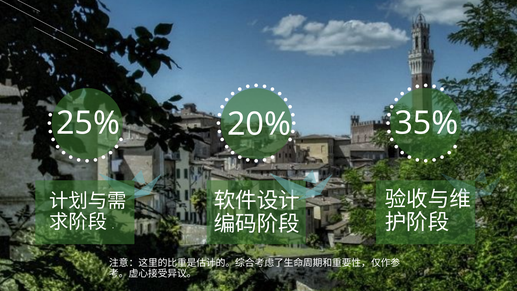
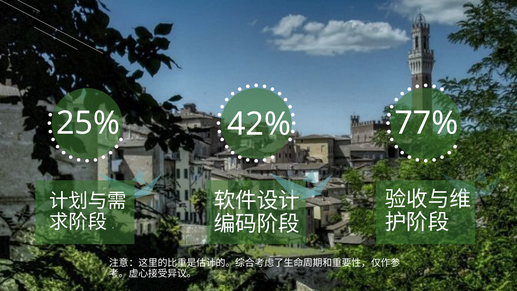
35%: 35% -> 77%
20%: 20% -> 42%
